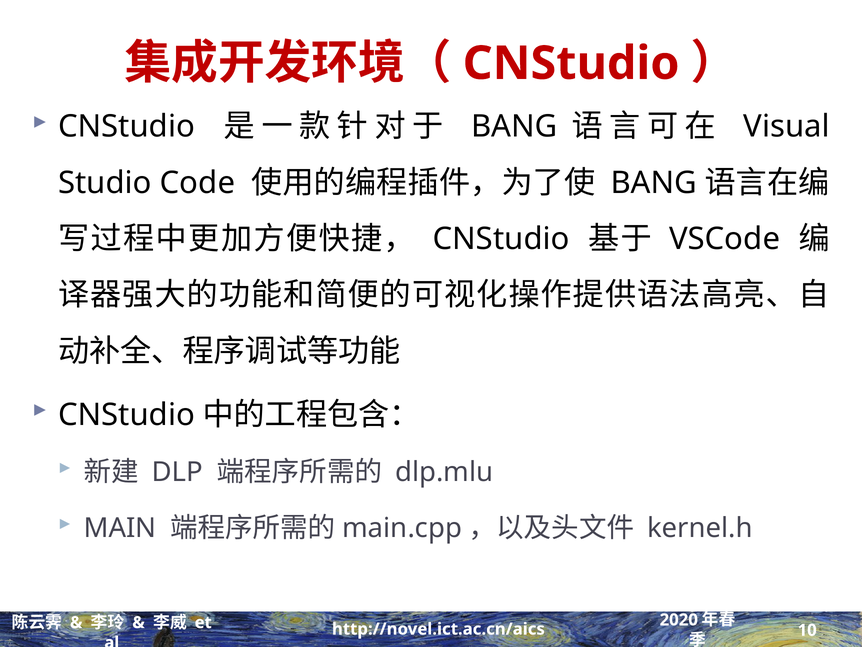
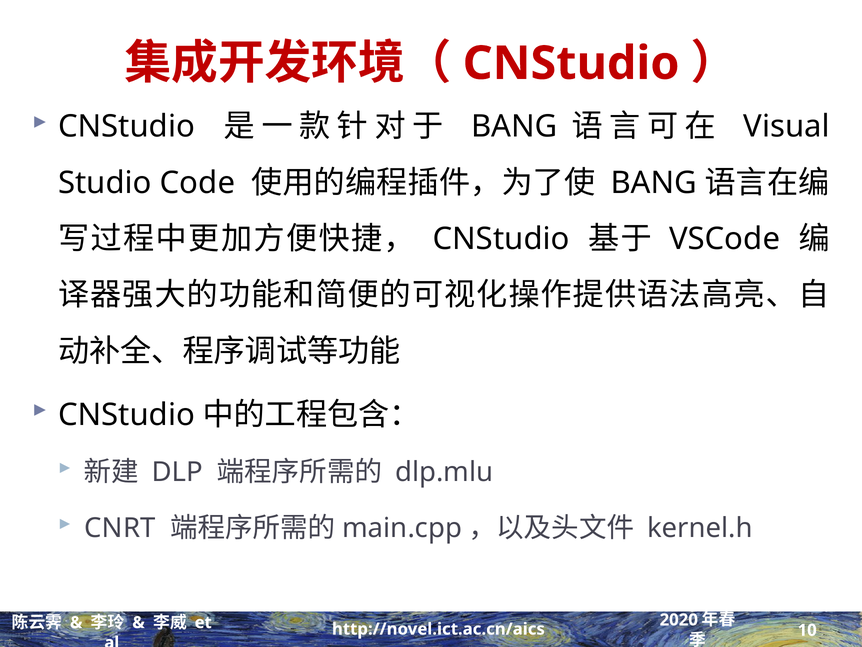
MAIN: MAIN -> CNRT
